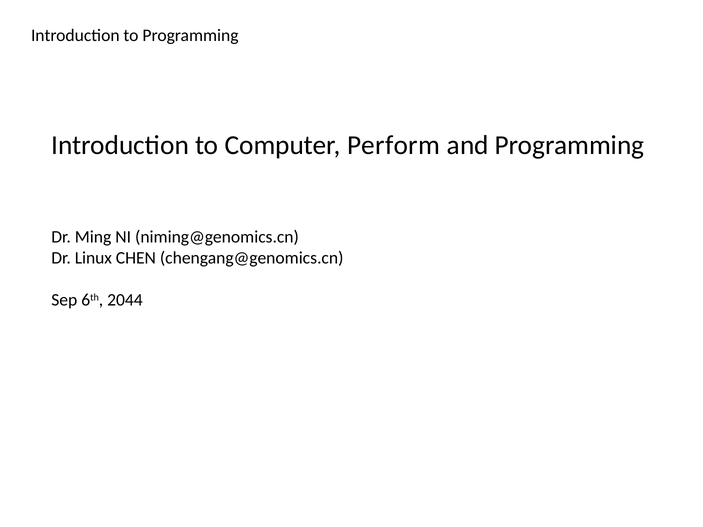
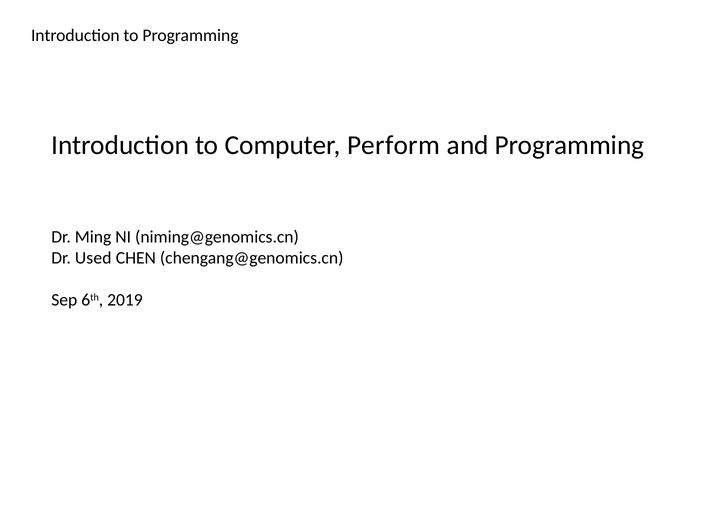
Linux: Linux -> Used
2044: 2044 -> 2019
